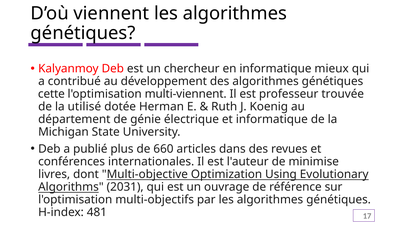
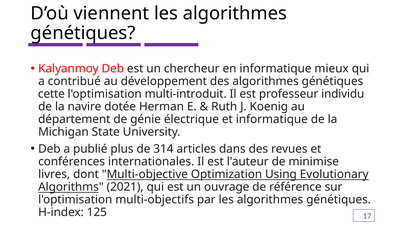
multi-viennent: multi-viennent -> multi-introduit
trouvée: trouvée -> individu
utilisé: utilisé -> navire
660: 660 -> 314
2031: 2031 -> 2021
481: 481 -> 125
